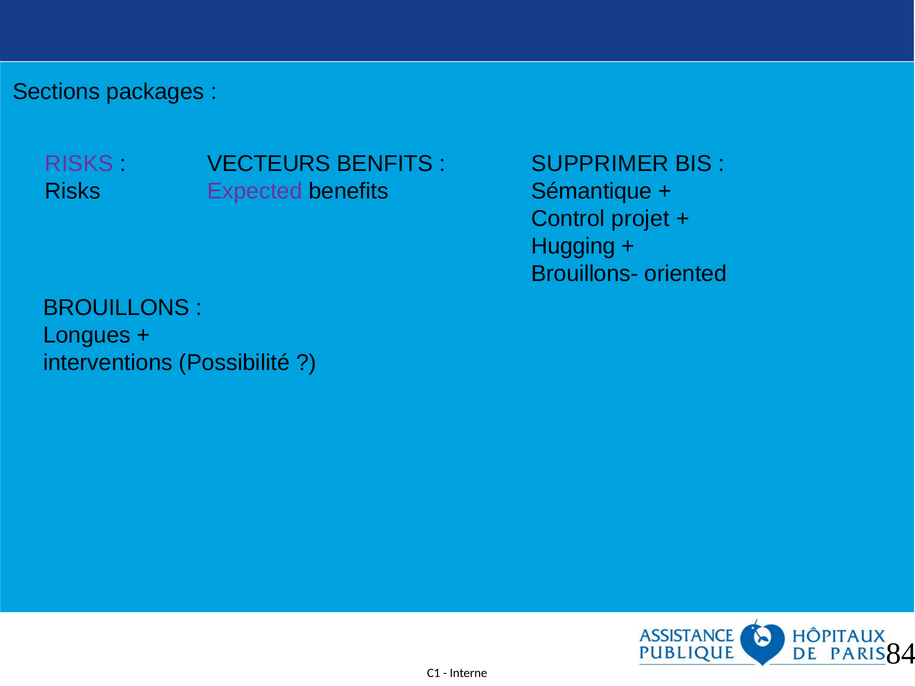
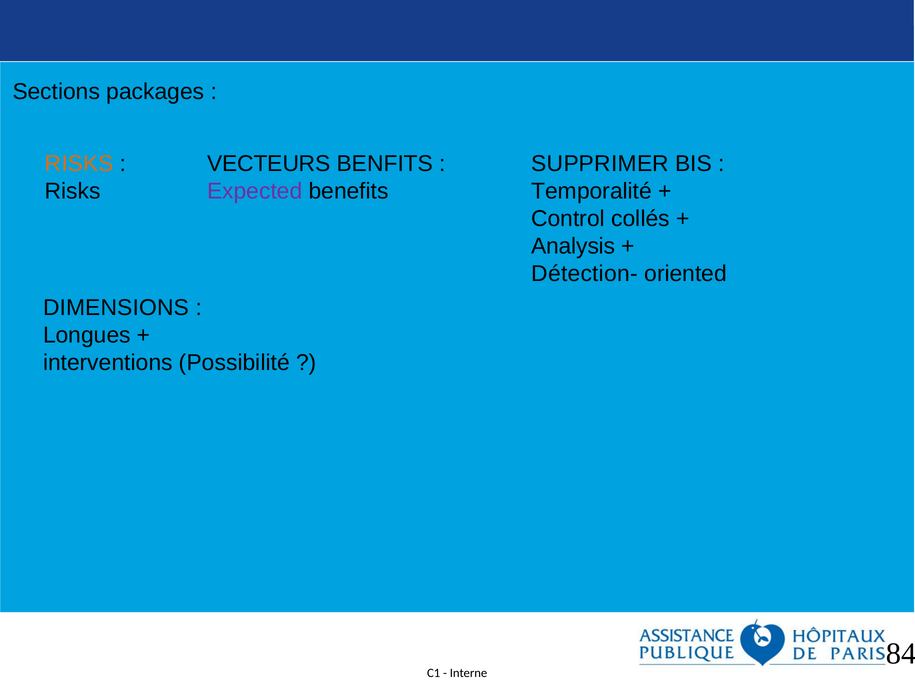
RISKS at (79, 164) colour: purple -> orange
Sémantique: Sémantique -> Temporalité
projet: projet -> collés
Hugging: Hugging -> Analysis
Brouillons-: Brouillons- -> Détection-
BROUILLONS: BROUILLONS -> DIMENSIONS
